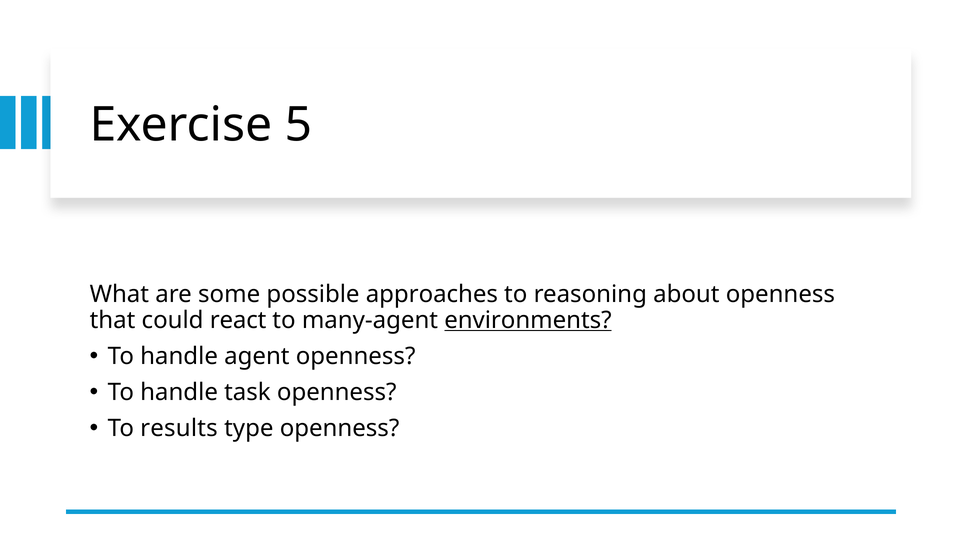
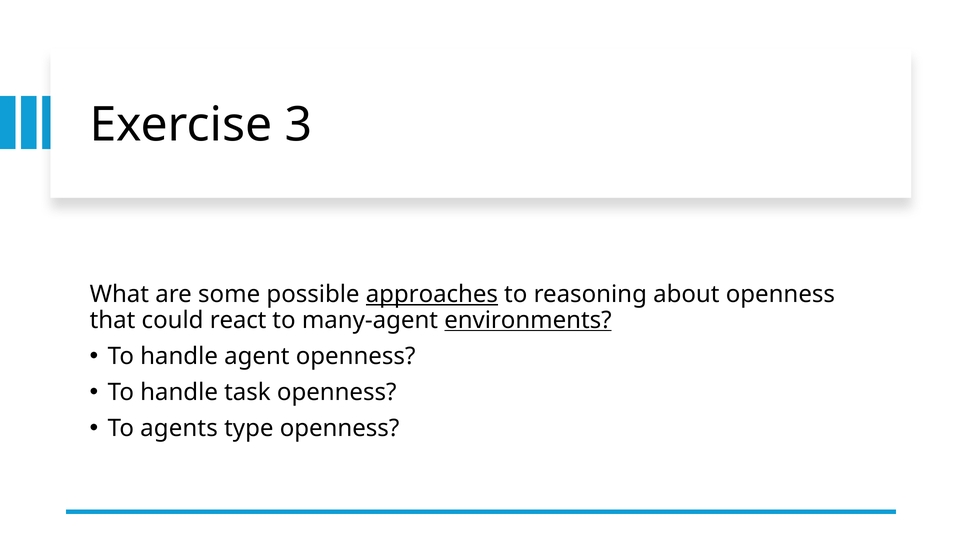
5: 5 -> 3
approaches underline: none -> present
results: results -> agents
